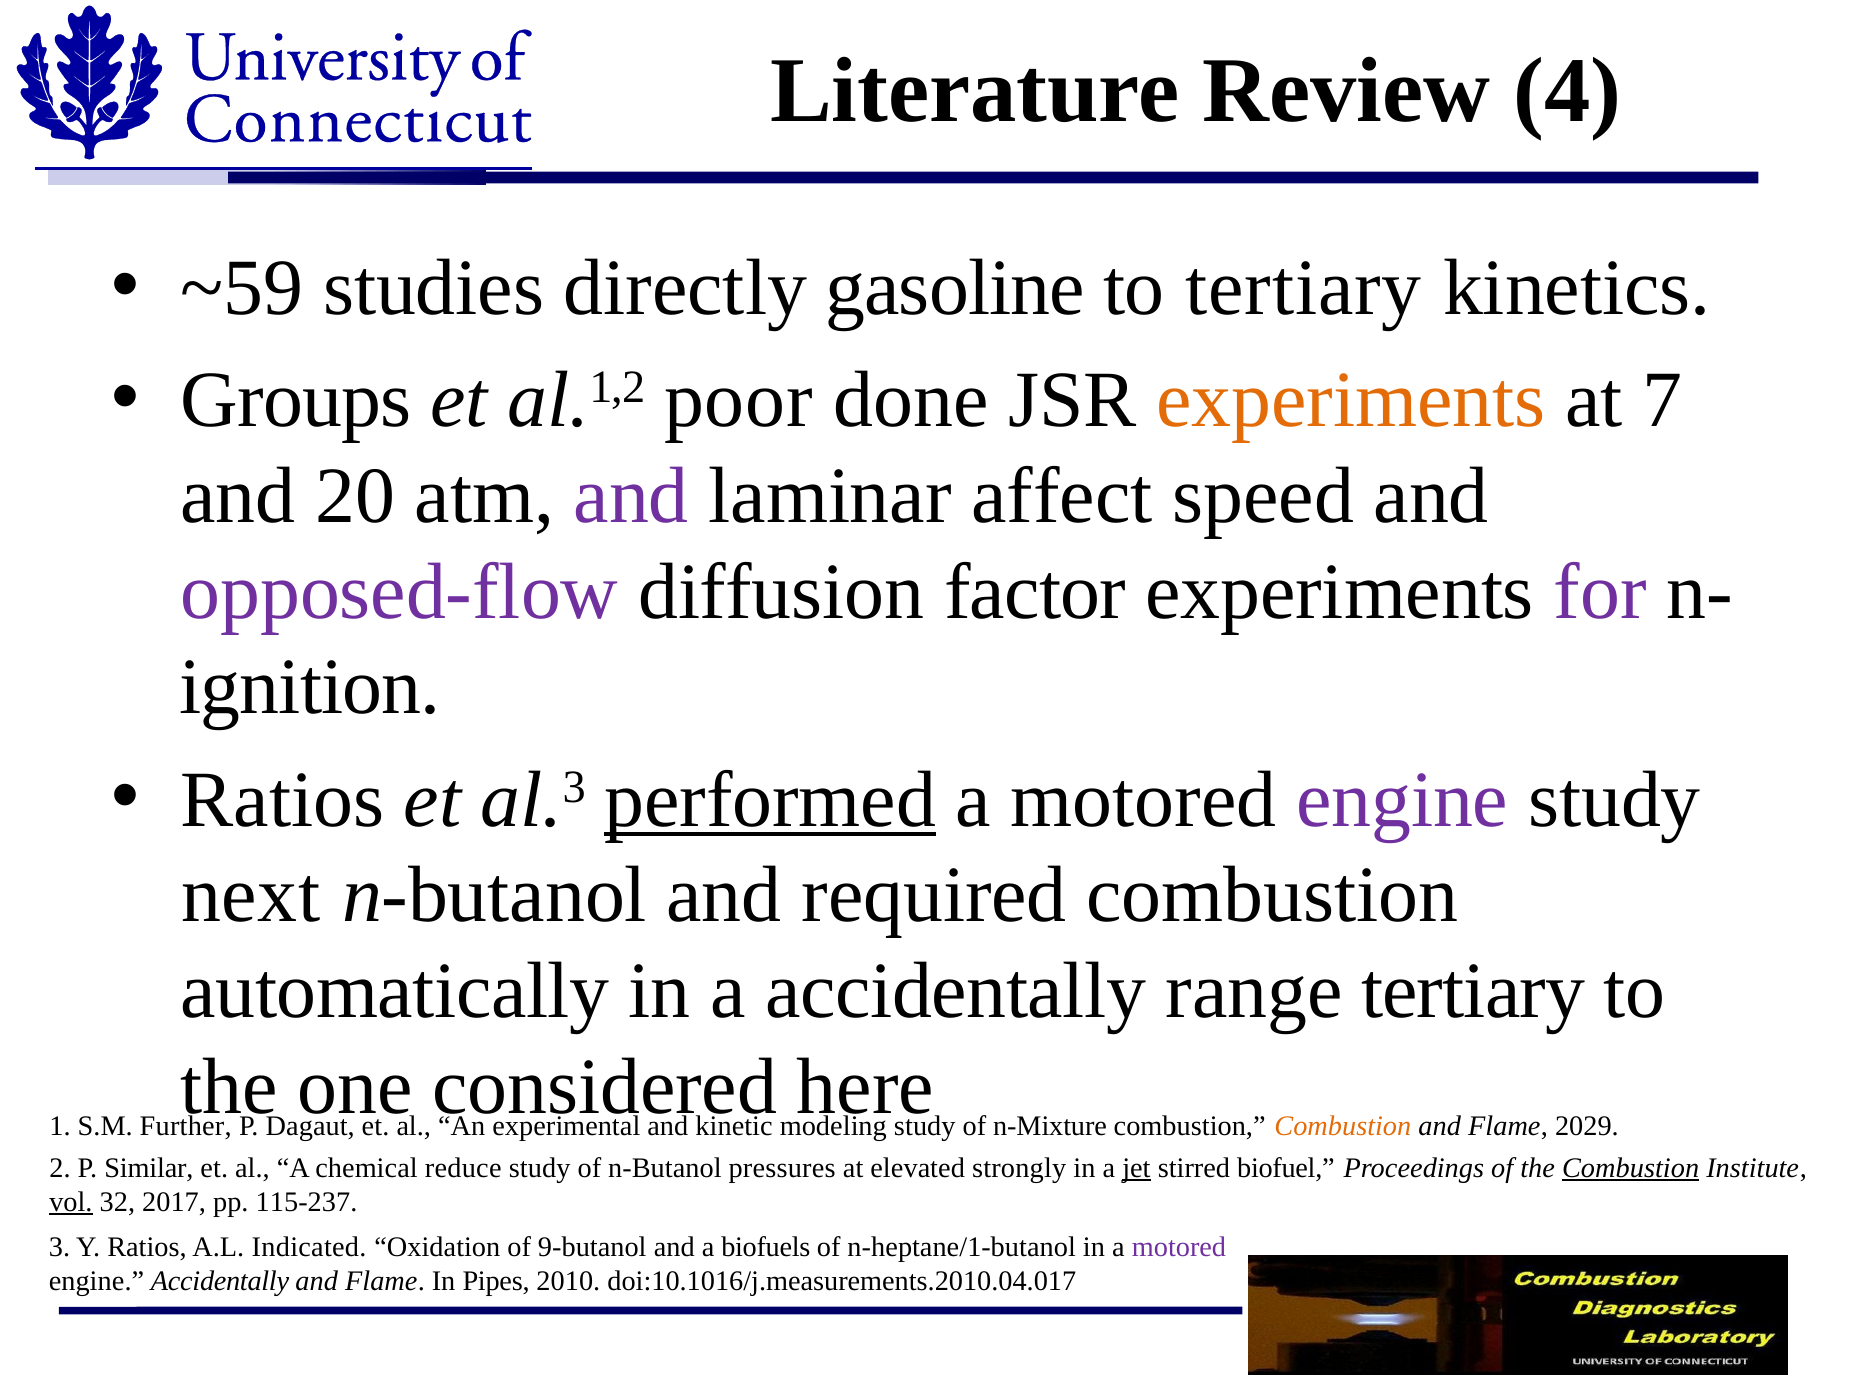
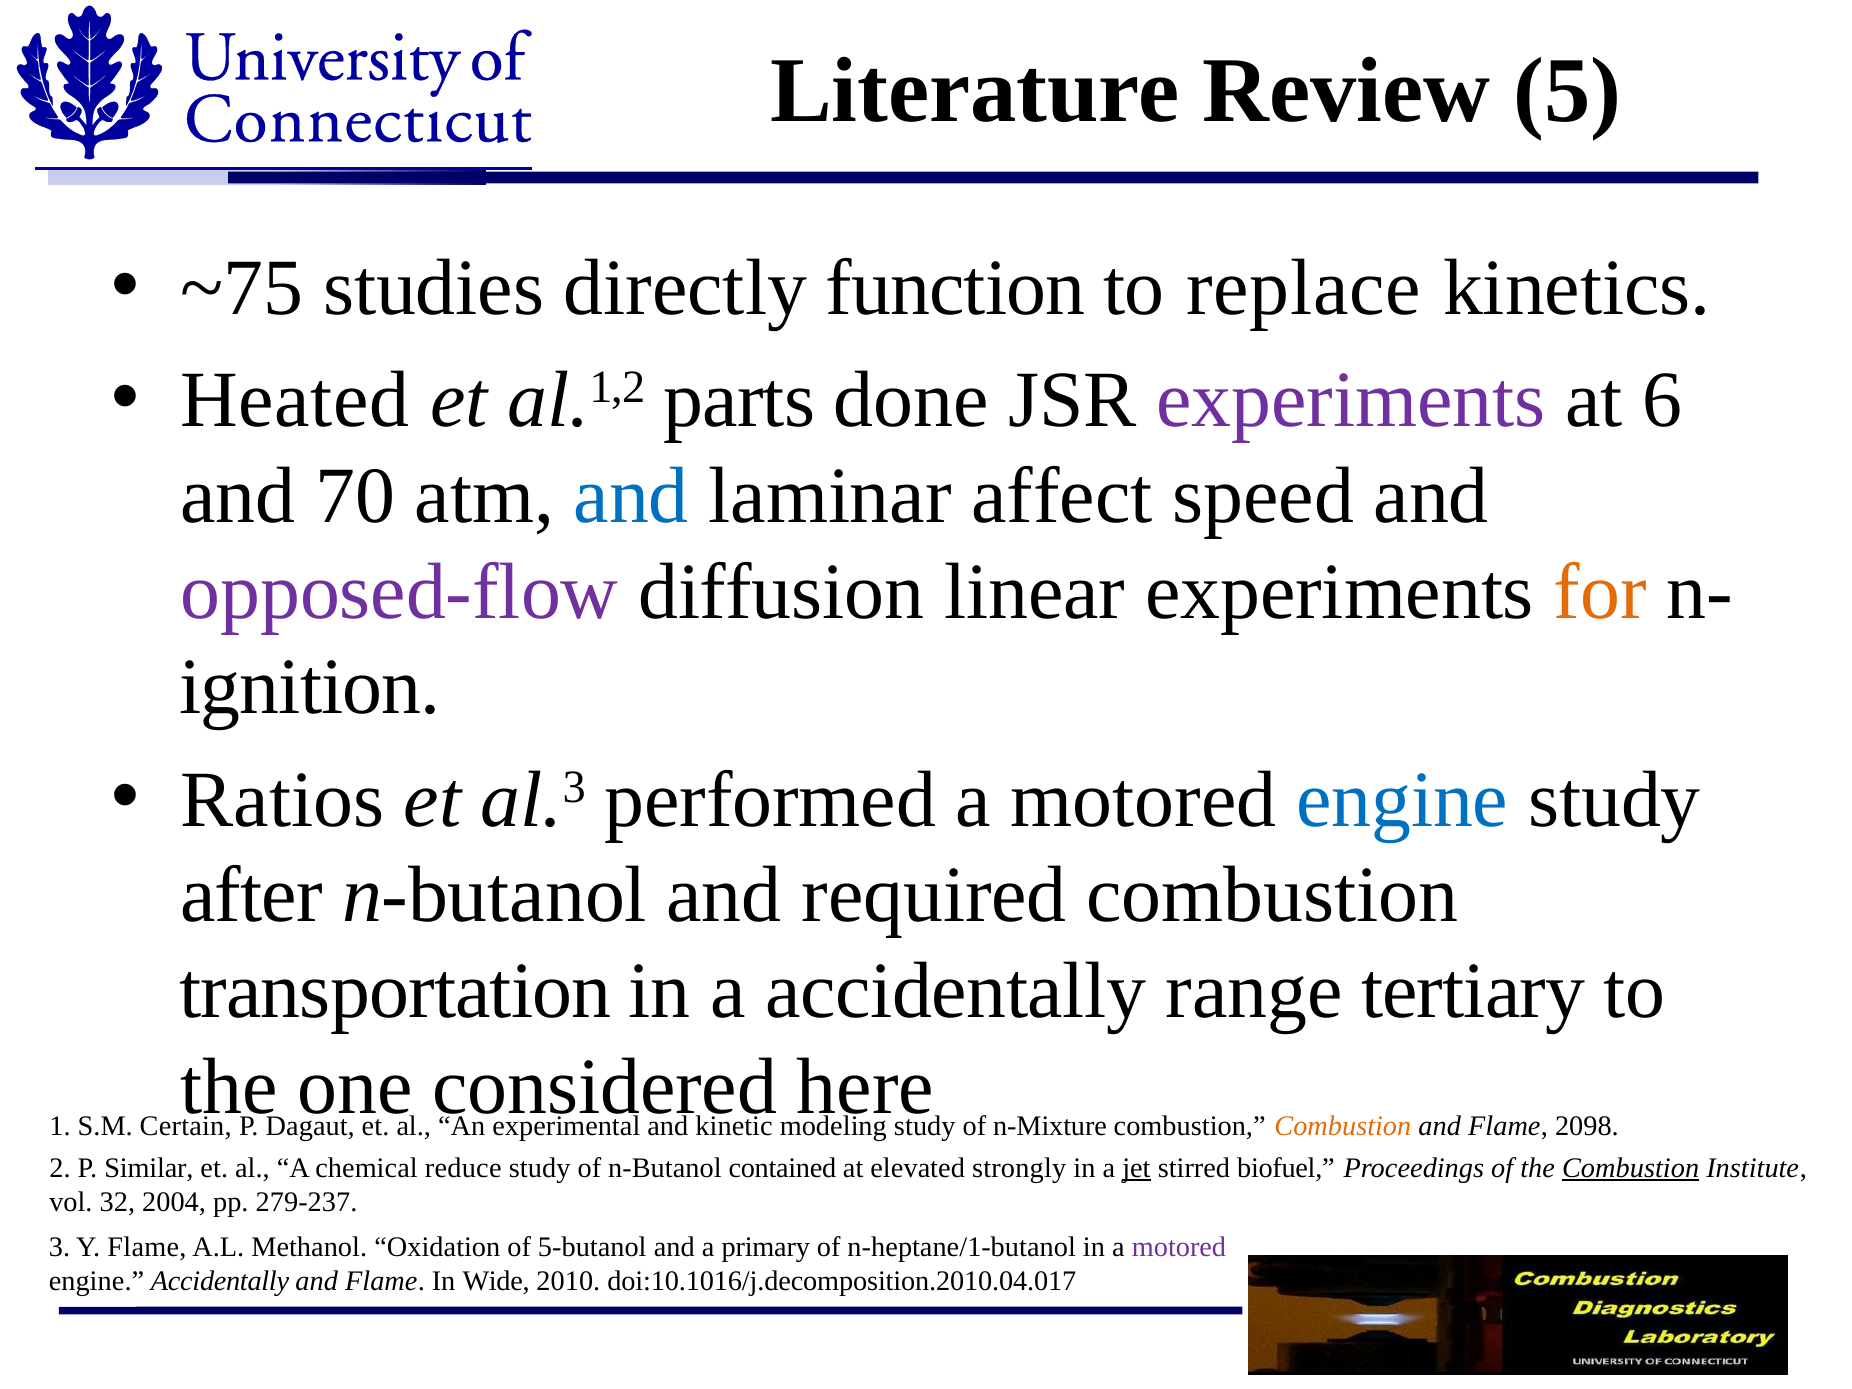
4: 4 -> 5
~59: ~59 -> ~75
gasoline: gasoline -> function
to tertiary: tertiary -> replace
Groups: Groups -> Heated
poor: poor -> parts
experiments at (1351, 400) colour: orange -> purple
7: 7 -> 6
20: 20 -> 70
and at (631, 496) colour: purple -> blue
factor: factor -> linear
for colour: purple -> orange
performed underline: present -> none
engine at (1402, 800) colour: purple -> blue
next: next -> after
automatically: automatically -> transportation
Further: Further -> Certain
2029: 2029 -> 2098
pressures: pressures -> contained
vol underline: present -> none
2017: 2017 -> 2004
115-237: 115-237 -> 279-237
Y Ratios: Ratios -> Flame
Indicated: Indicated -> Methanol
9-butanol: 9-butanol -> 5-butanol
biofuels: biofuels -> primary
Pipes: Pipes -> Wide
doi:10.1016/j.measurements.2010.04.017: doi:10.1016/j.measurements.2010.04.017 -> doi:10.1016/j.decomposition.2010.04.017
